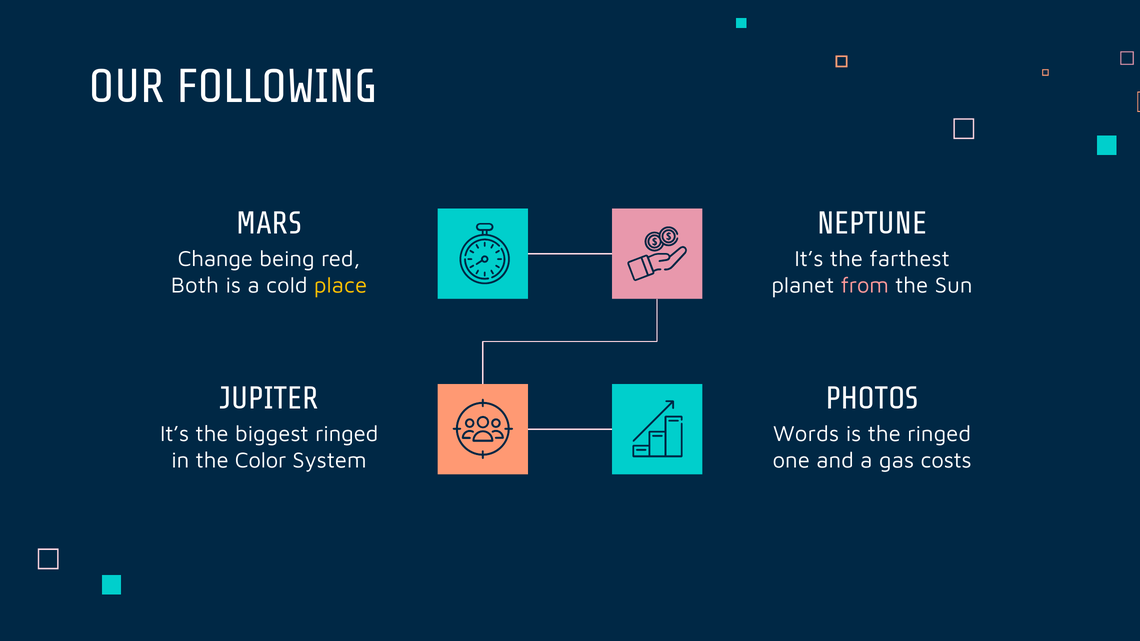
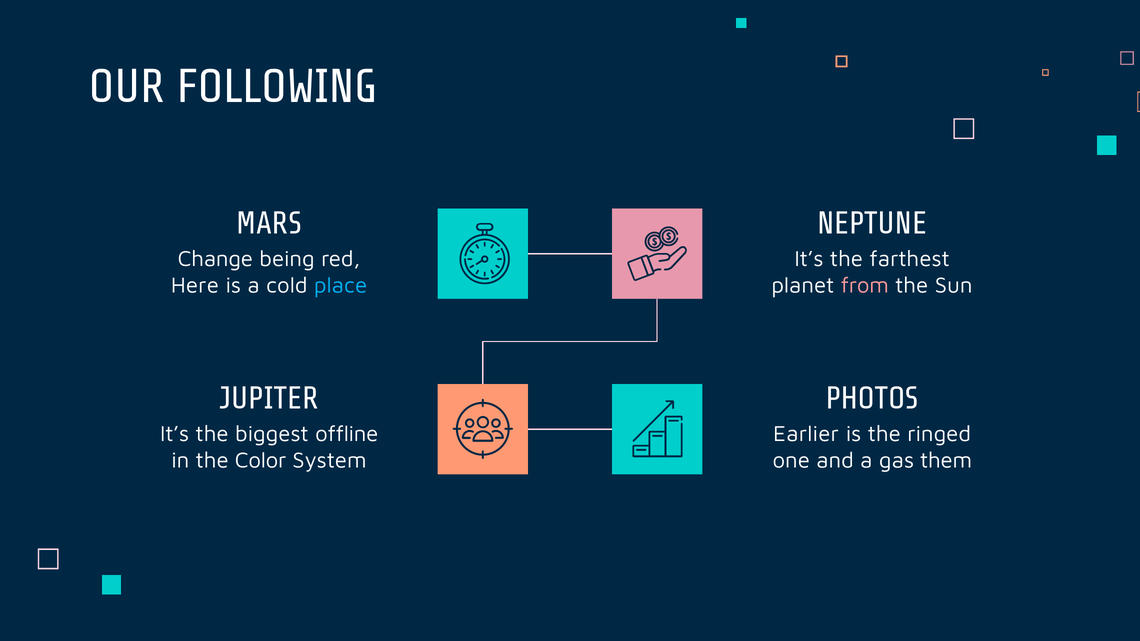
Both: Both -> Here
place colour: yellow -> light blue
biggest ringed: ringed -> offline
Words: Words -> Earlier
costs: costs -> them
